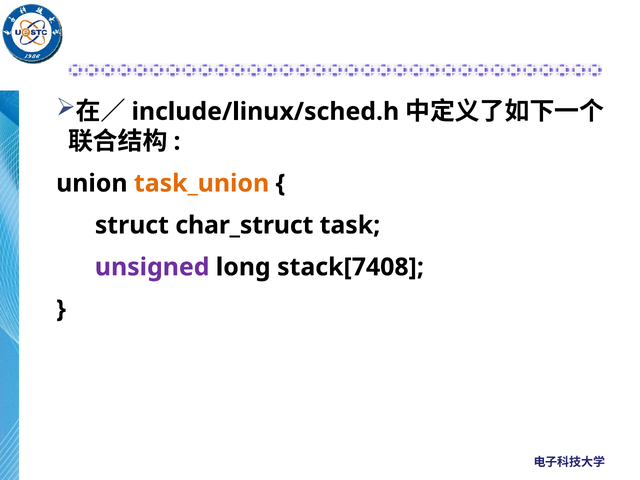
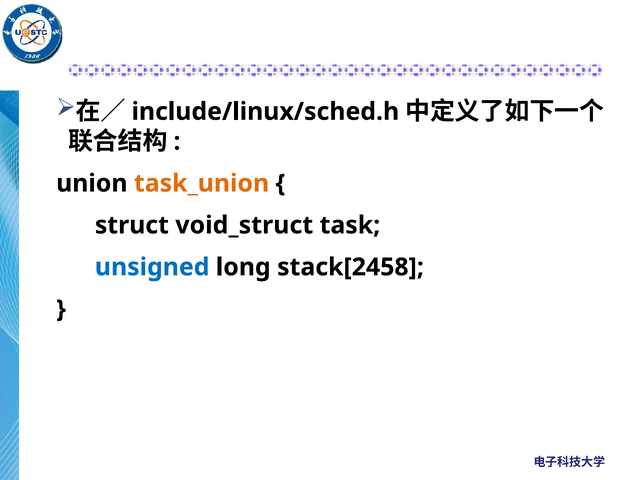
char_struct: char_struct -> void_struct
unsigned colour: purple -> blue
stack[7408: stack[7408 -> stack[2458
